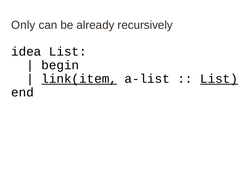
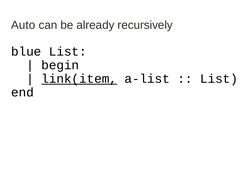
Only: Only -> Auto
idea: idea -> blue
List at (219, 79) underline: present -> none
